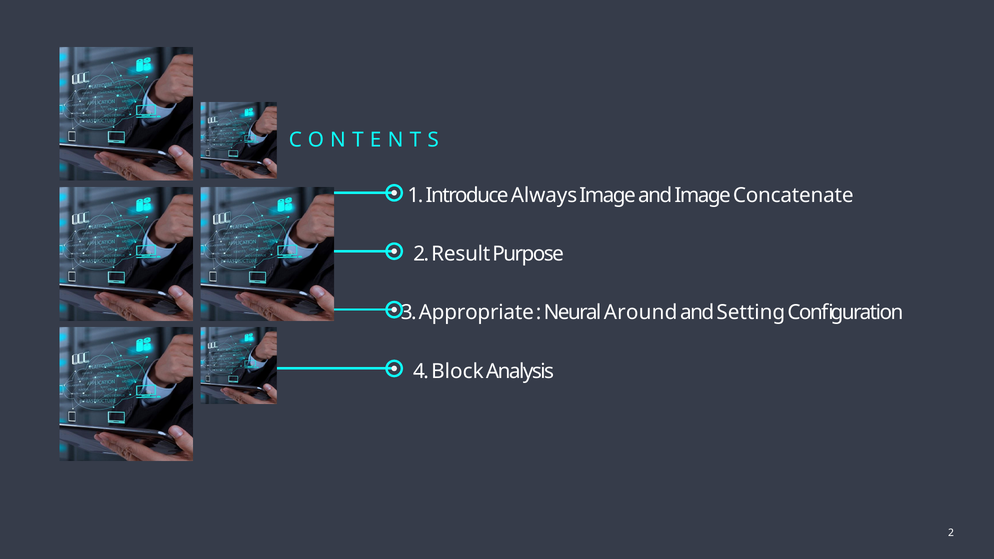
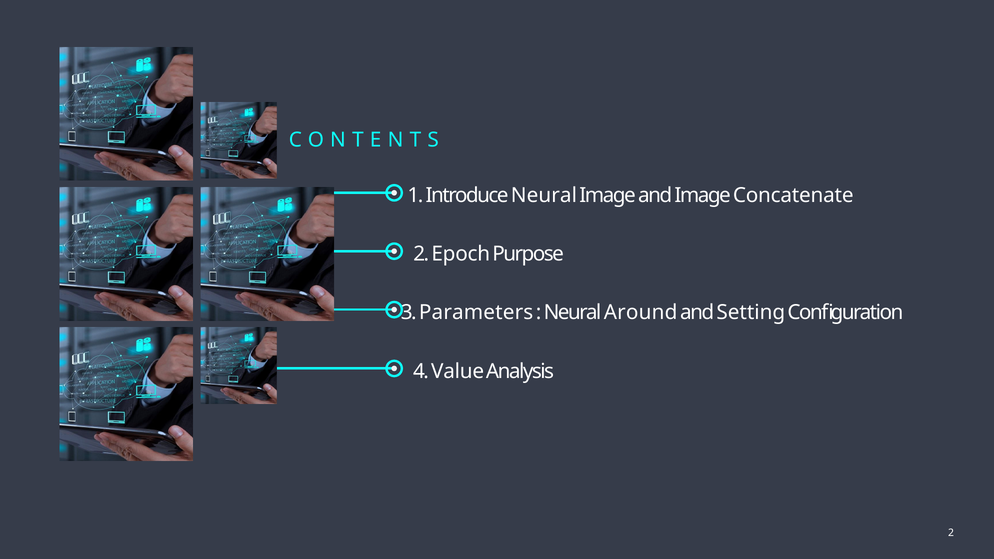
Introduce Always: Always -> Neural
Result: Result -> Epoch
Appropriate: Appropriate -> Parameters
Block: Block -> Value
